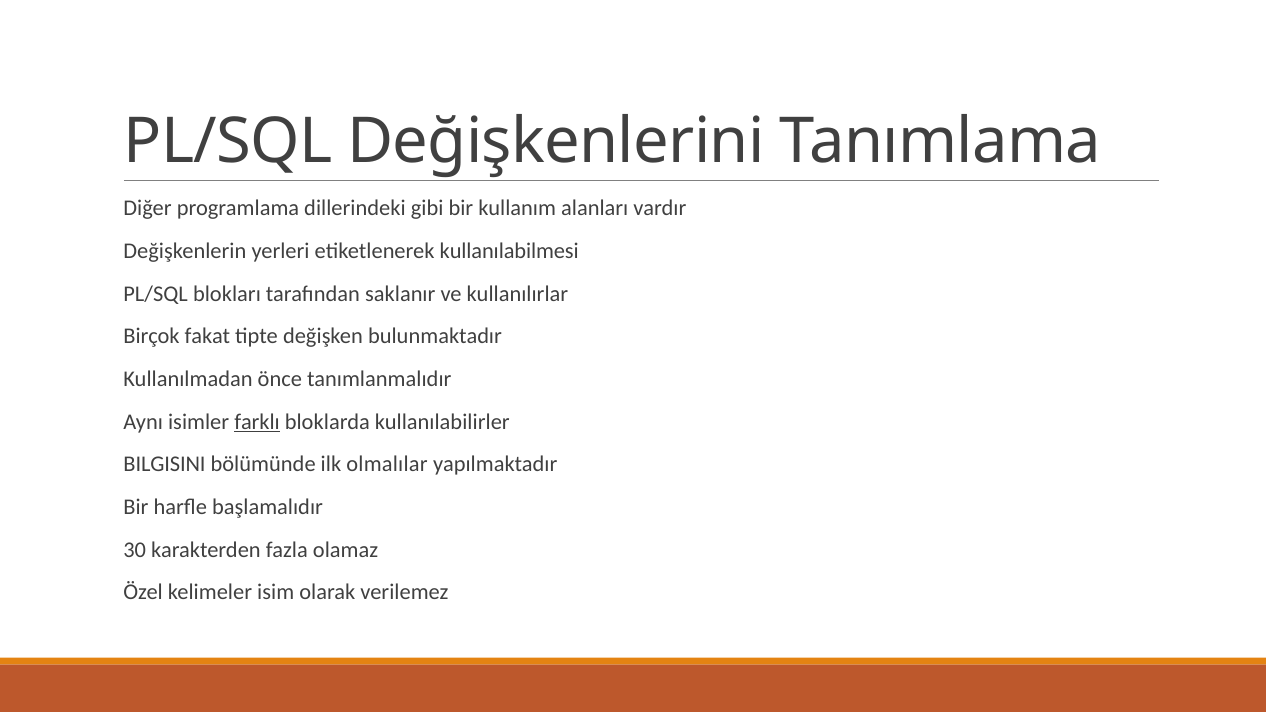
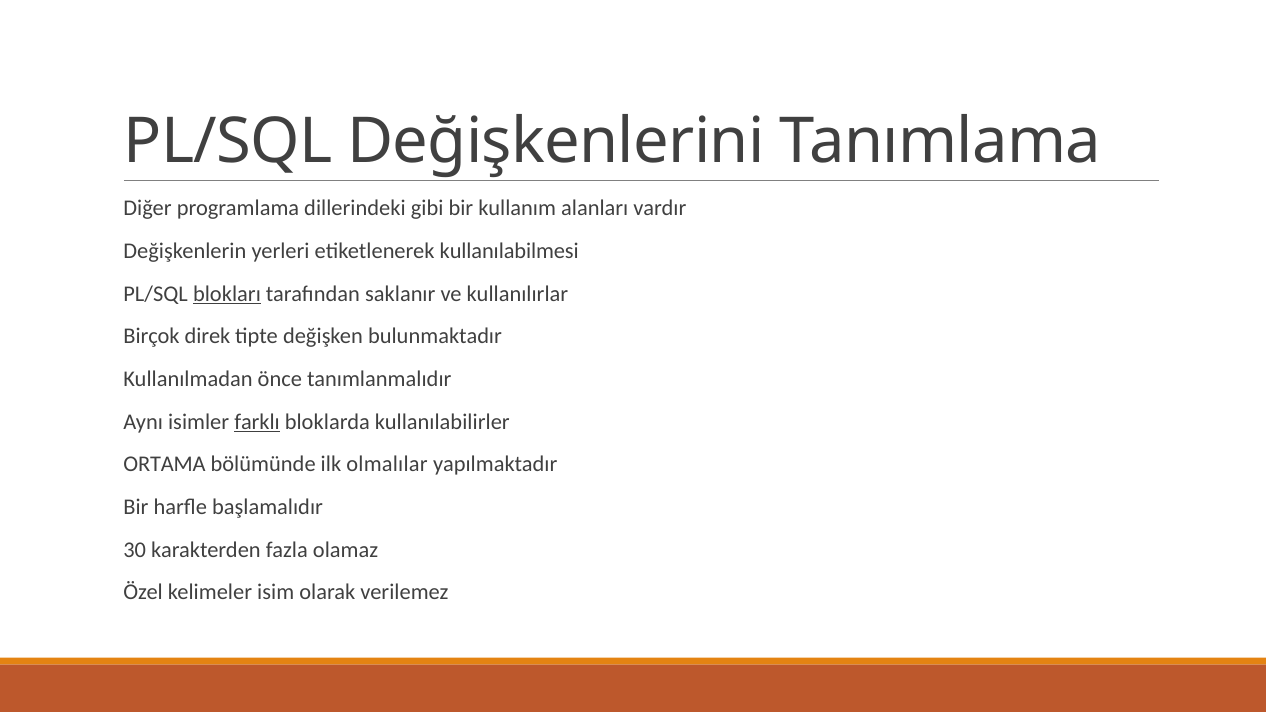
blokları underline: none -> present
fakat: fakat -> direk
BILGISINI: BILGISINI -> ORTAMA
